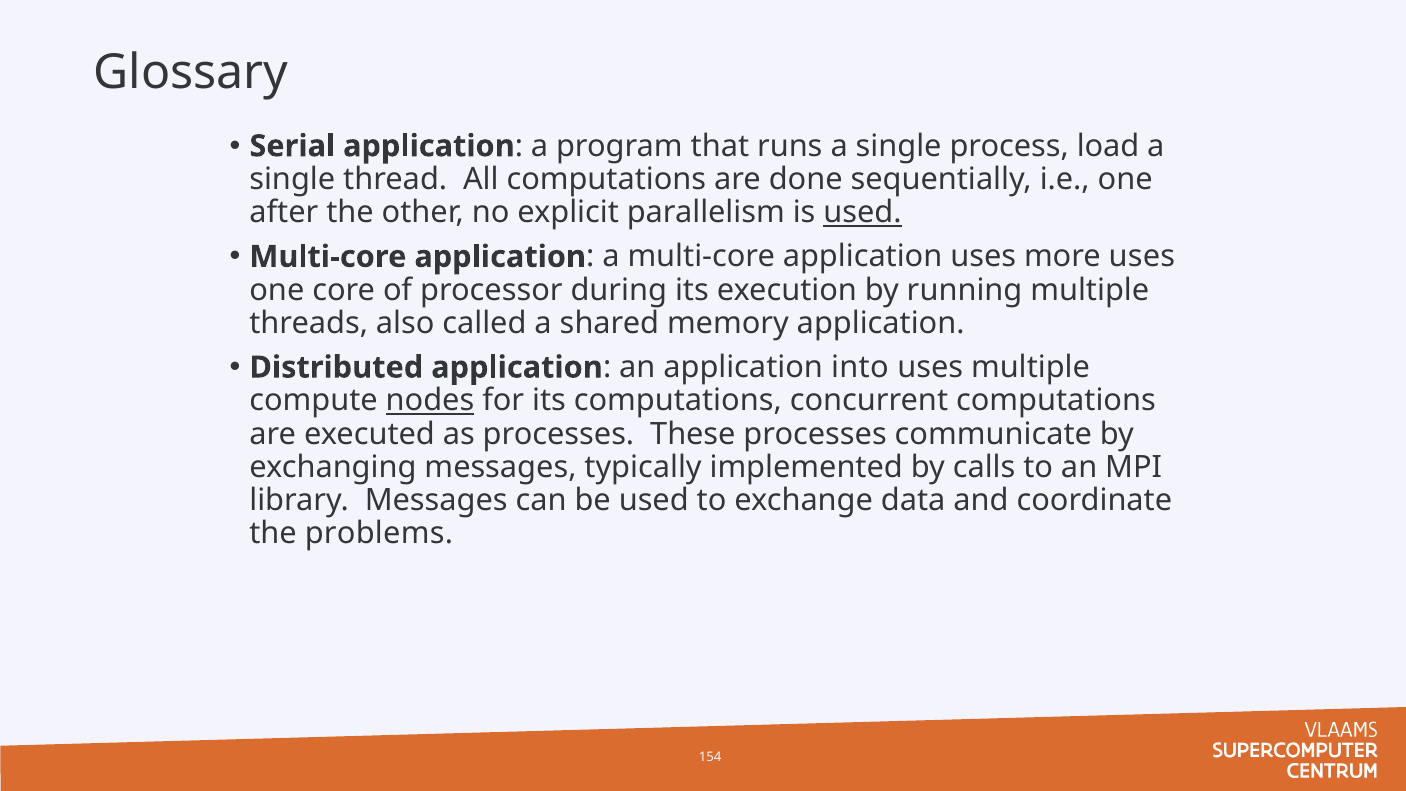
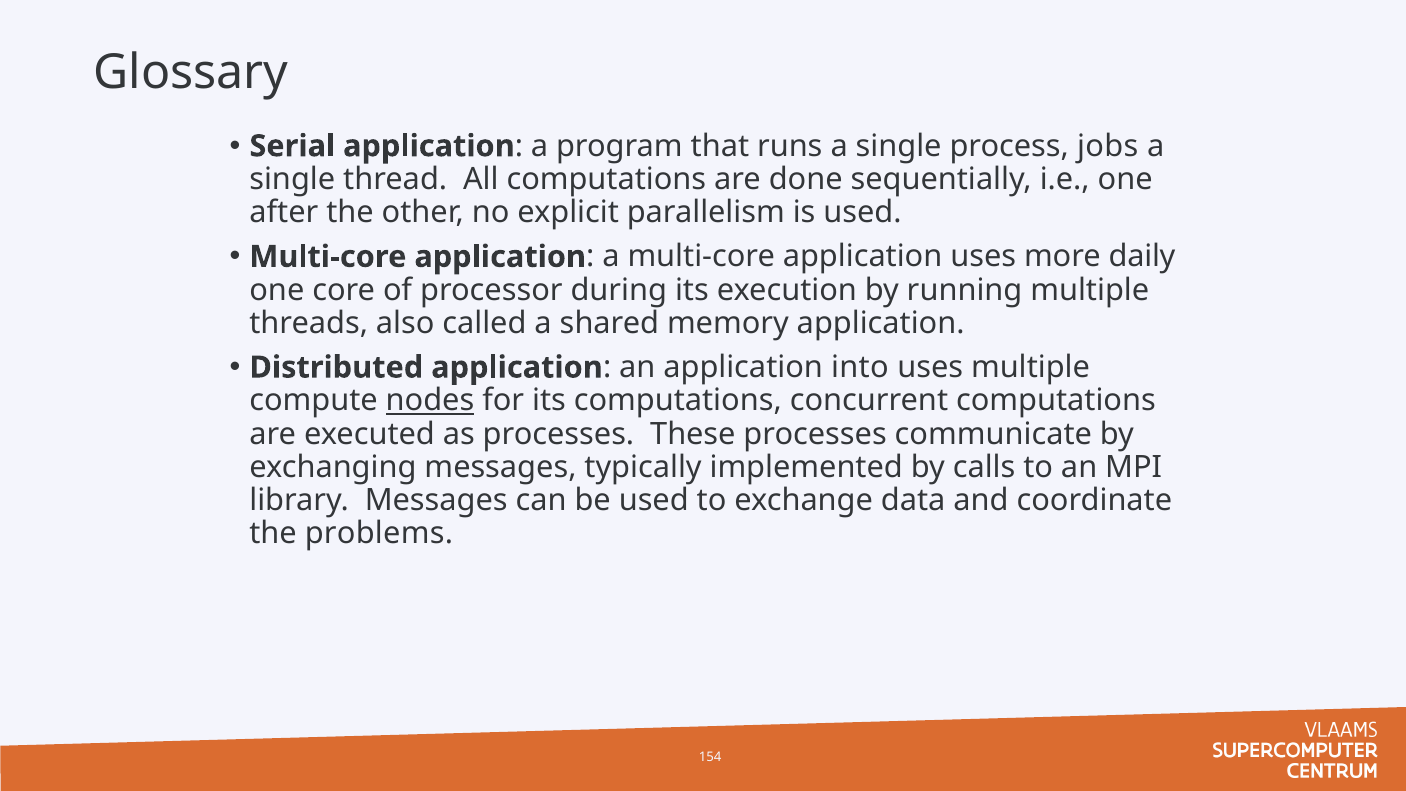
load: load -> jobs
used at (863, 213) underline: present -> none
more uses: uses -> daily
